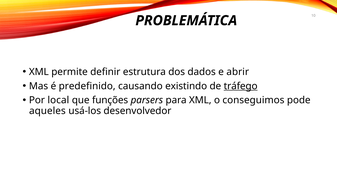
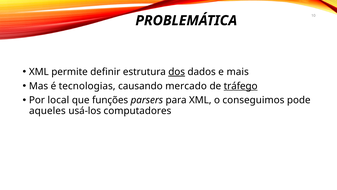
dos underline: none -> present
abrir: abrir -> mais
predefinido: predefinido -> tecnologias
existindo: existindo -> mercado
desenvolvedor: desenvolvedor -> computadores
